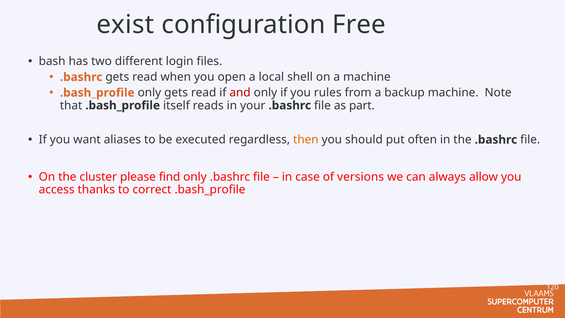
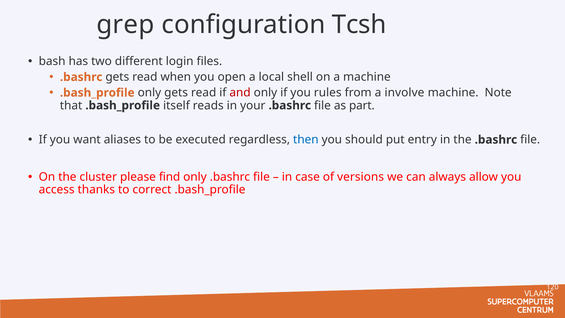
exist: exist -> grep
Free: Free -> Tcsh
backup: backup -> involve
then colour: orange -> blue
often: often -> entry
